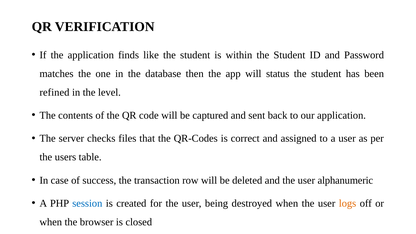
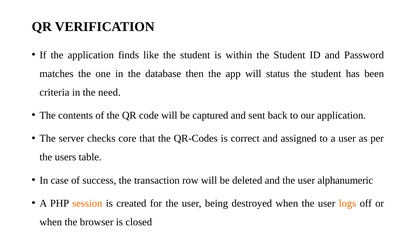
refined: refined -> criteria
level: level -> need
files: files -> core
session colour: blue -> orange
